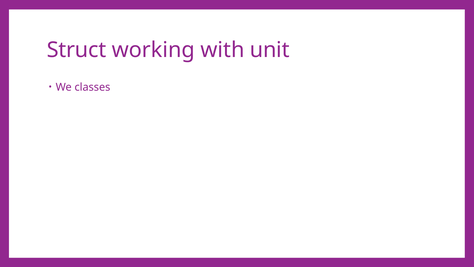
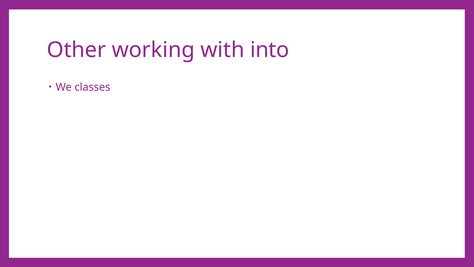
Struct: Struct -> Other
unit: unit -> into
